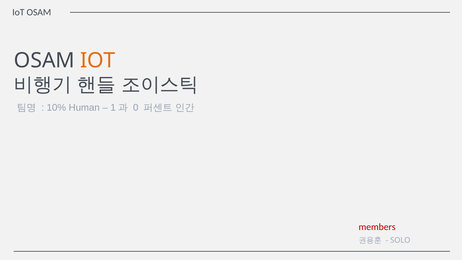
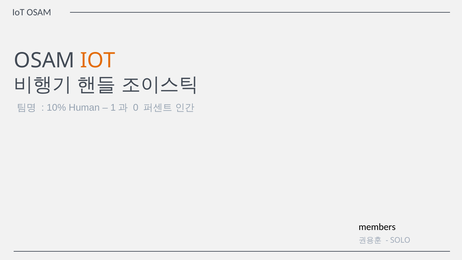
members colour: red -> black
